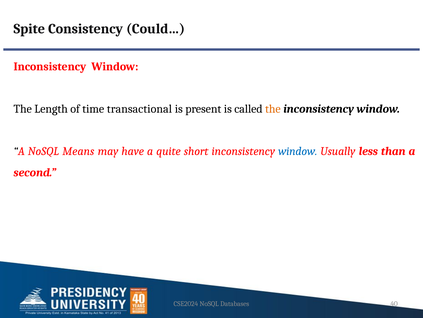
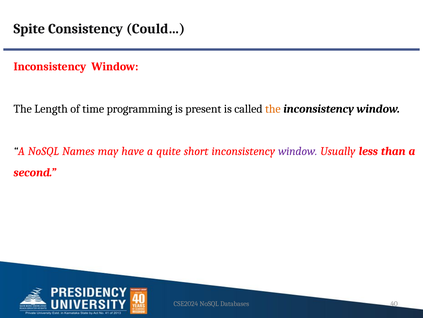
transactional: transactional -> programming
Means: Means -> Names
window at (298, 151) colour: blue -> purple
